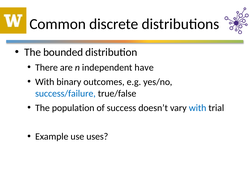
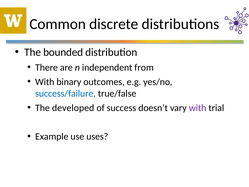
have: have -> from
population: population -> developed
with at (198, 108) colour: blue -> purple
